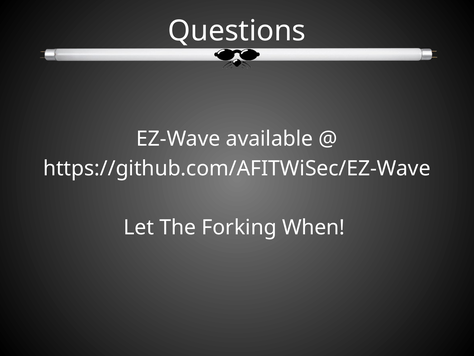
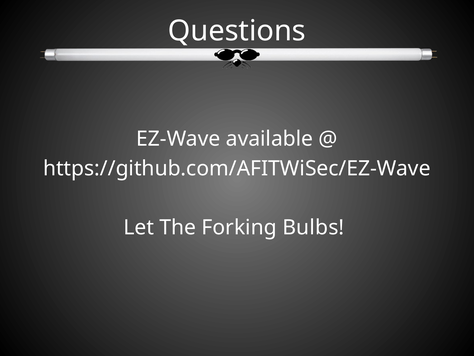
When: When -> Bulbs
